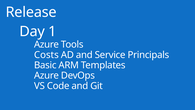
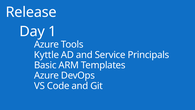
Costs: Costs -> Kyttle
